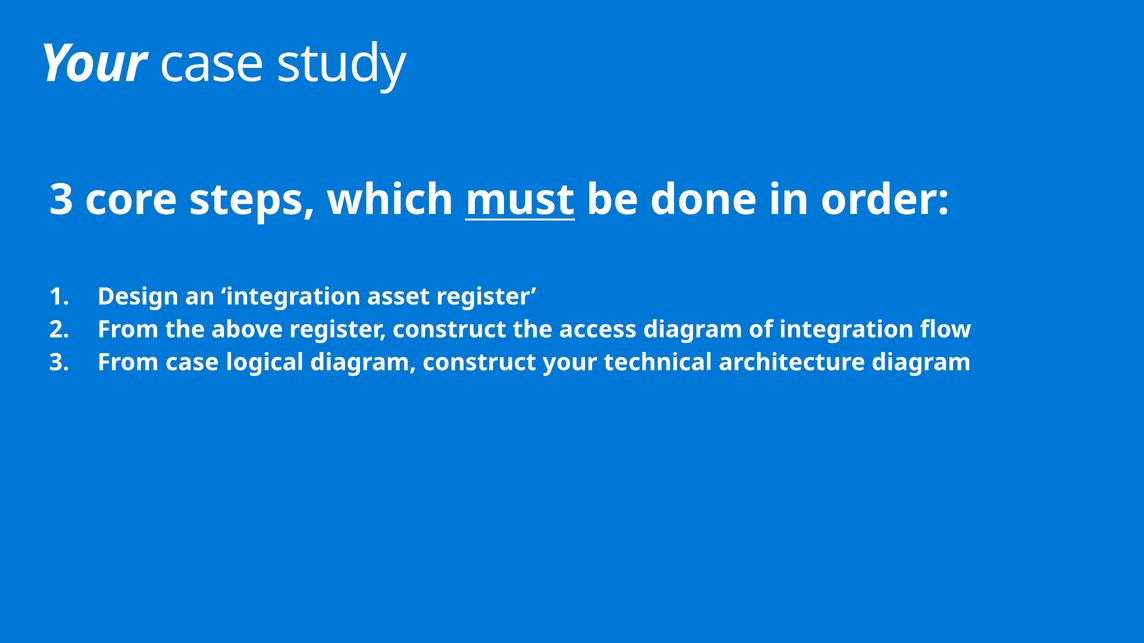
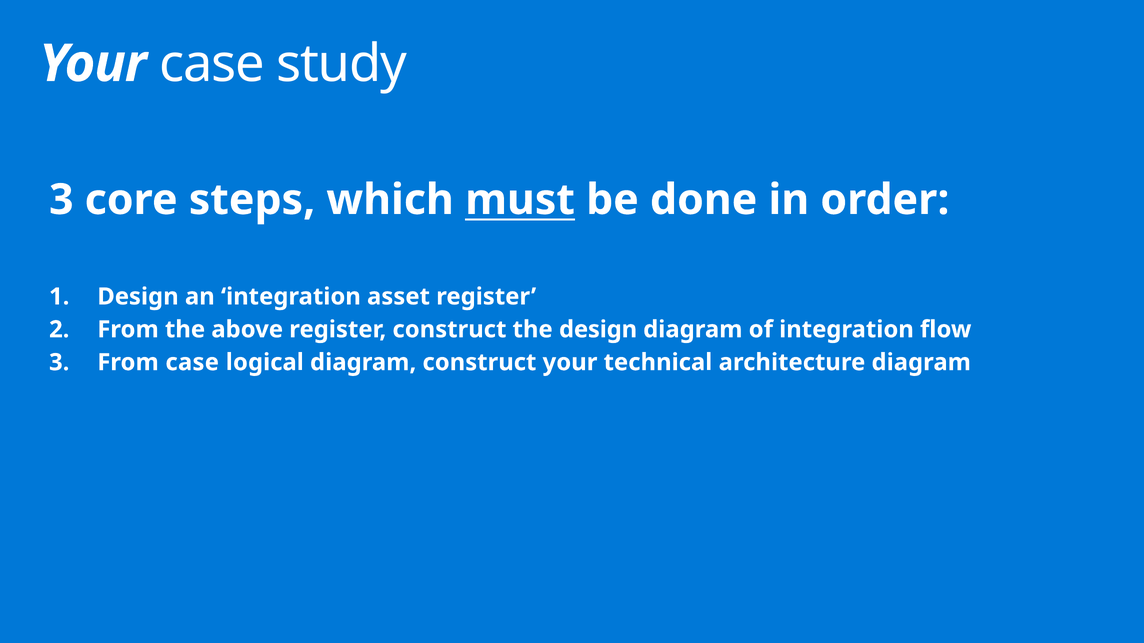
the access: access -> design
